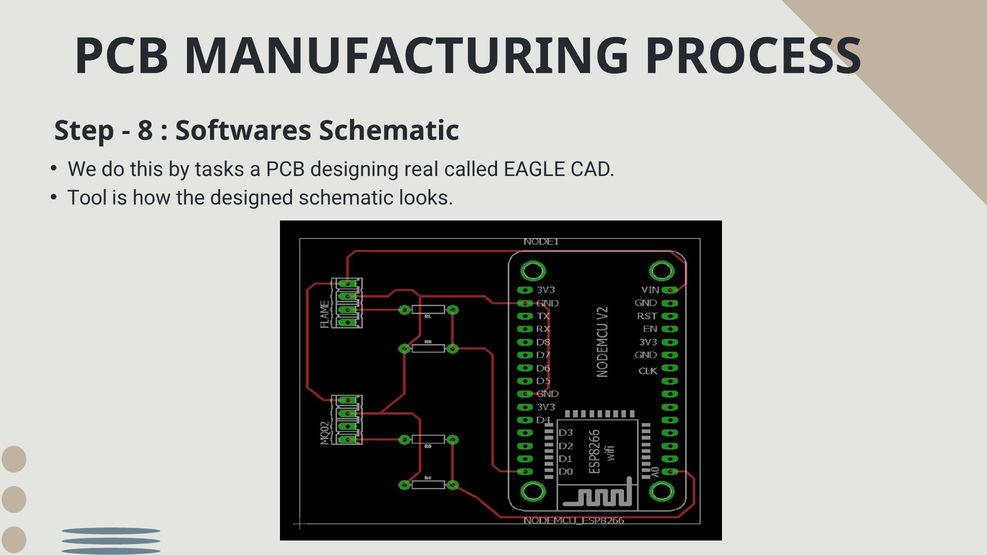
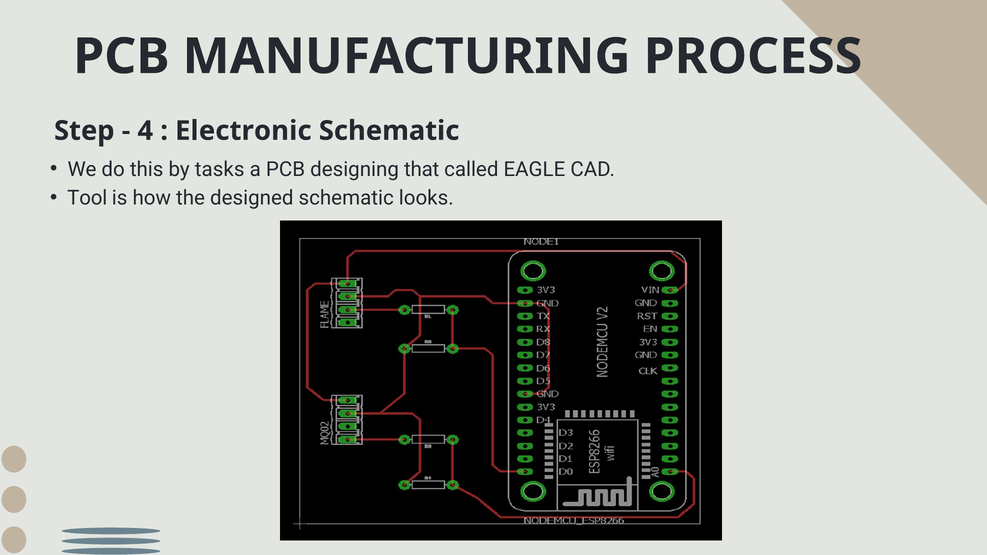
8: 8 -> 4
Softwares: Softwares -> Electronic
real: real -> that
